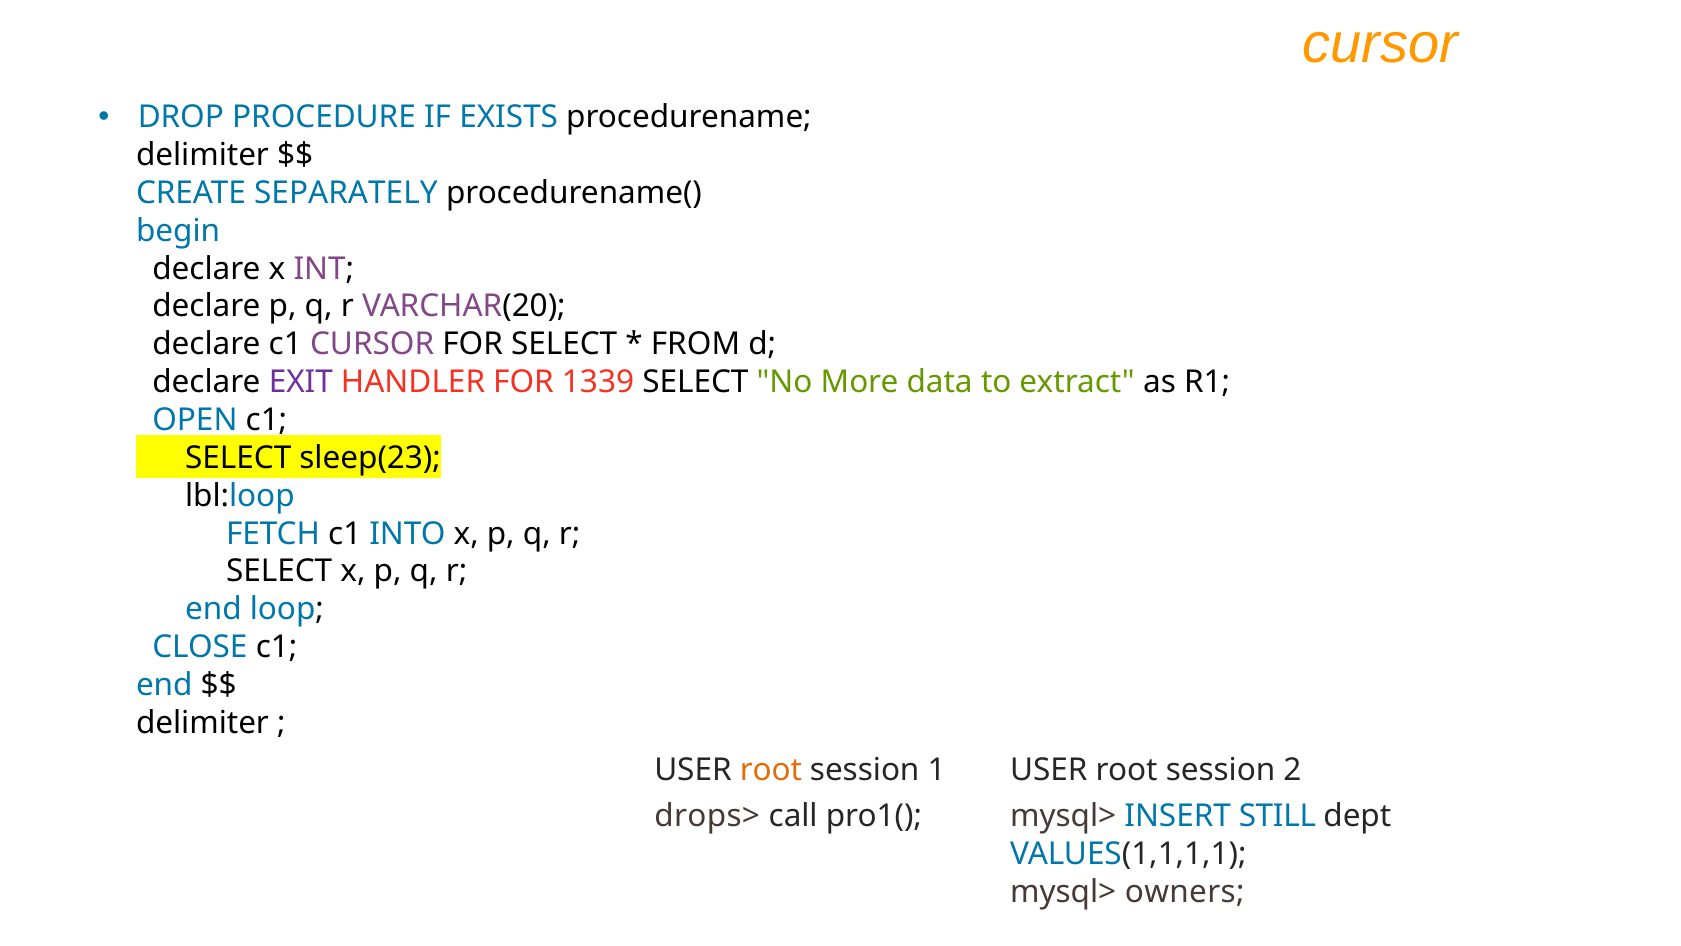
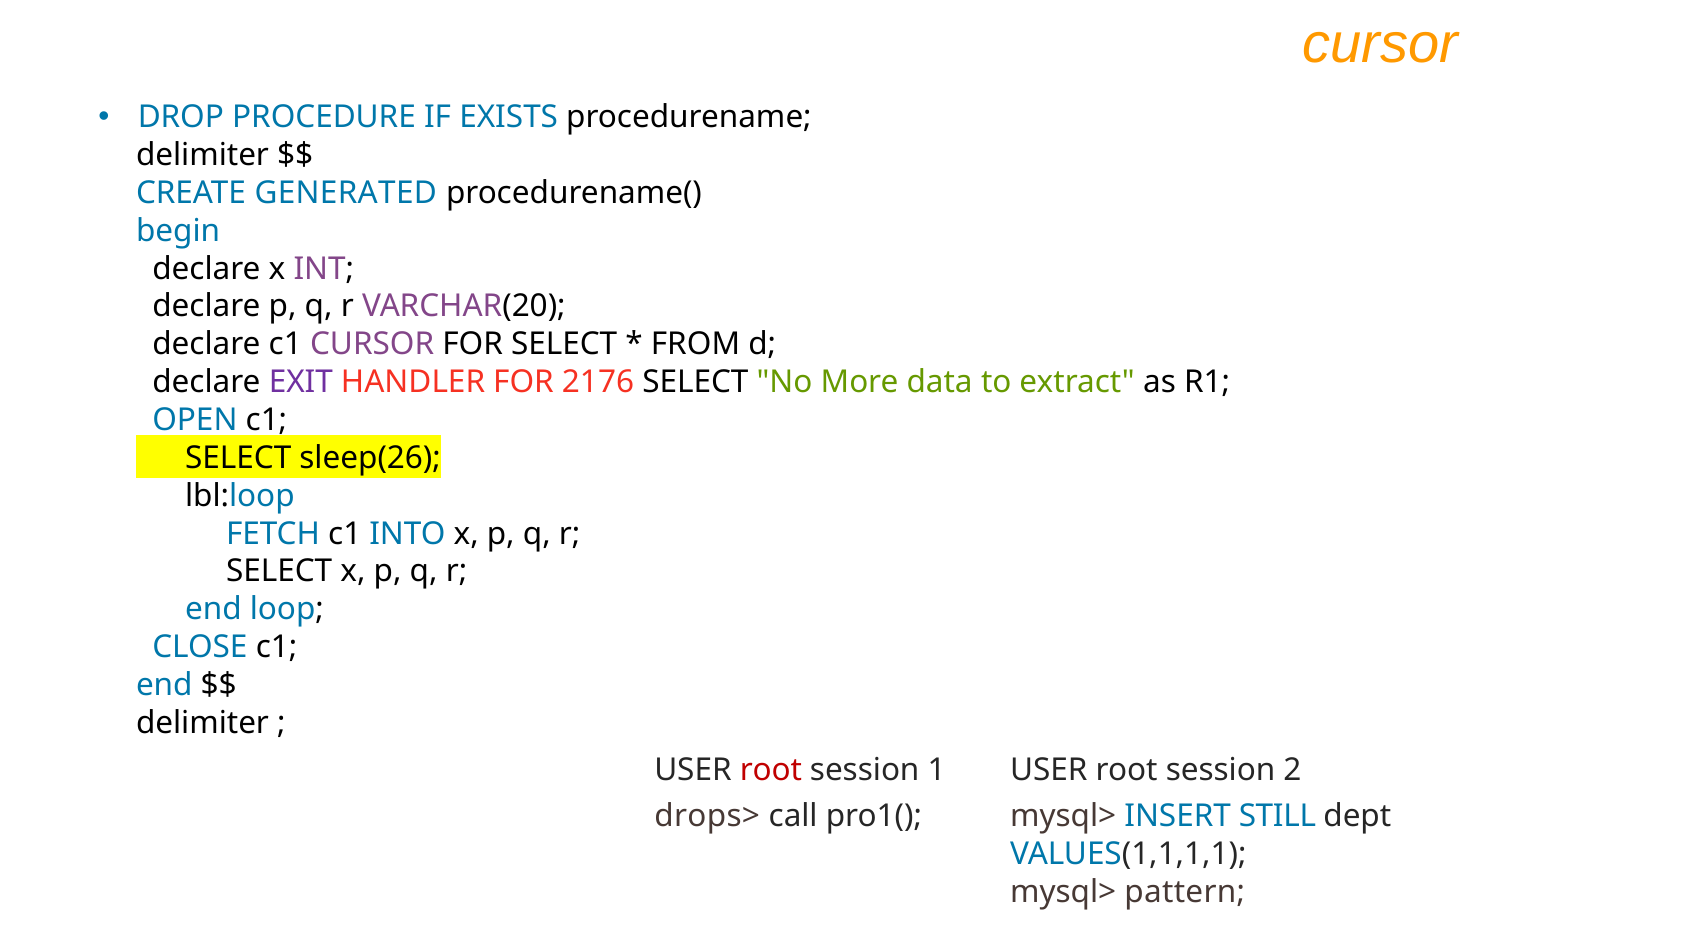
SEPARATELY: SEPARATELY -> GENERATED
1339: 1339 -> 2176
sleep(23: sleep(23 -> sleep(26
root at (771, 770) colour: orange -> red
owners: owners -> pattern
